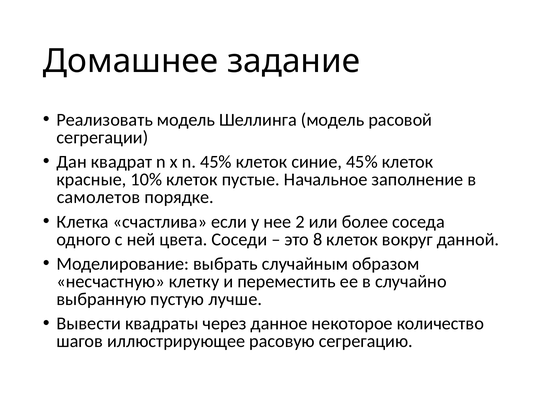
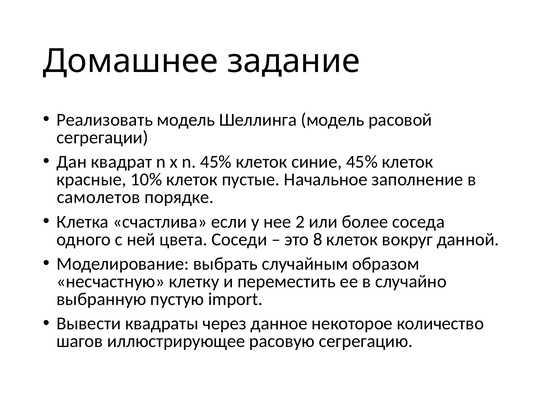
лучше: лучше -> import
